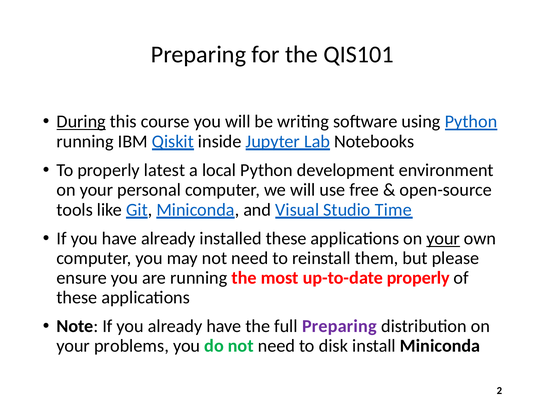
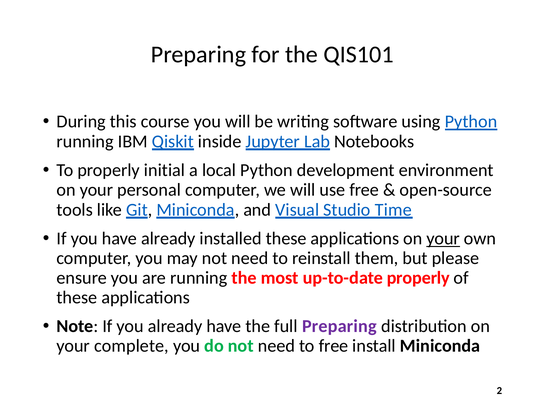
During underline: present -> none
latest: latest -> initial
problems: problems -> complete
to disk: disk -> free
